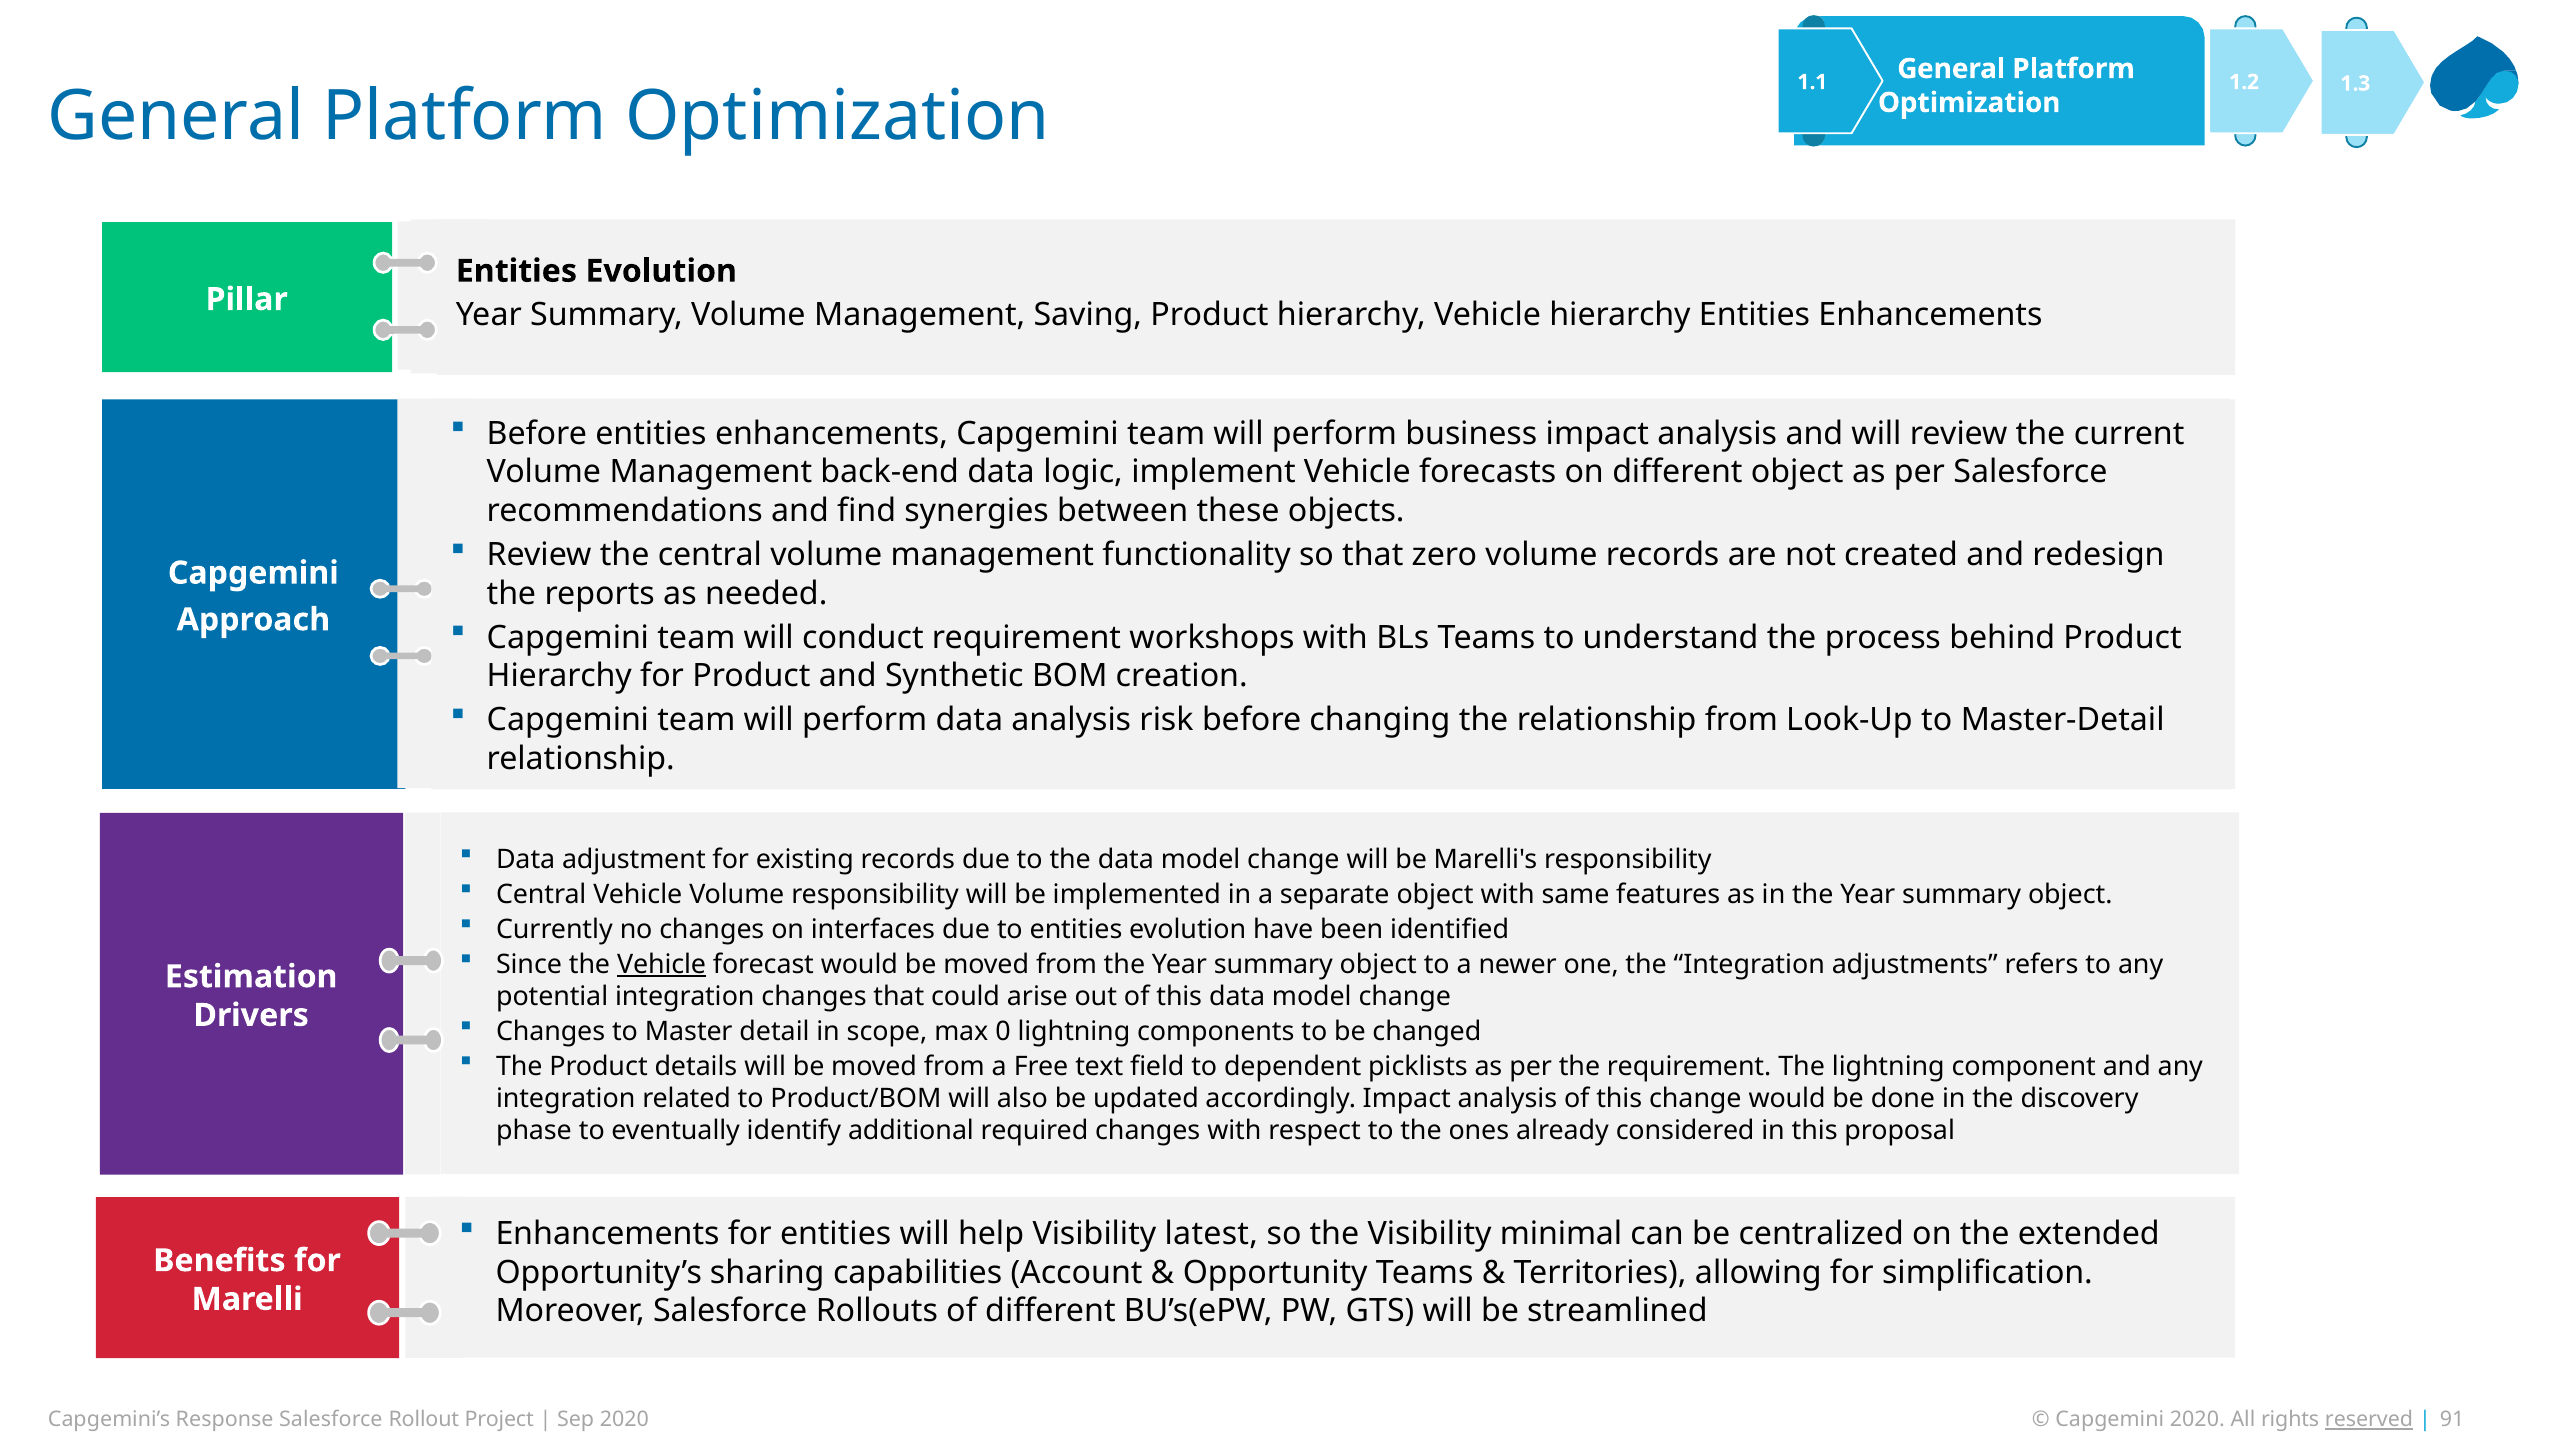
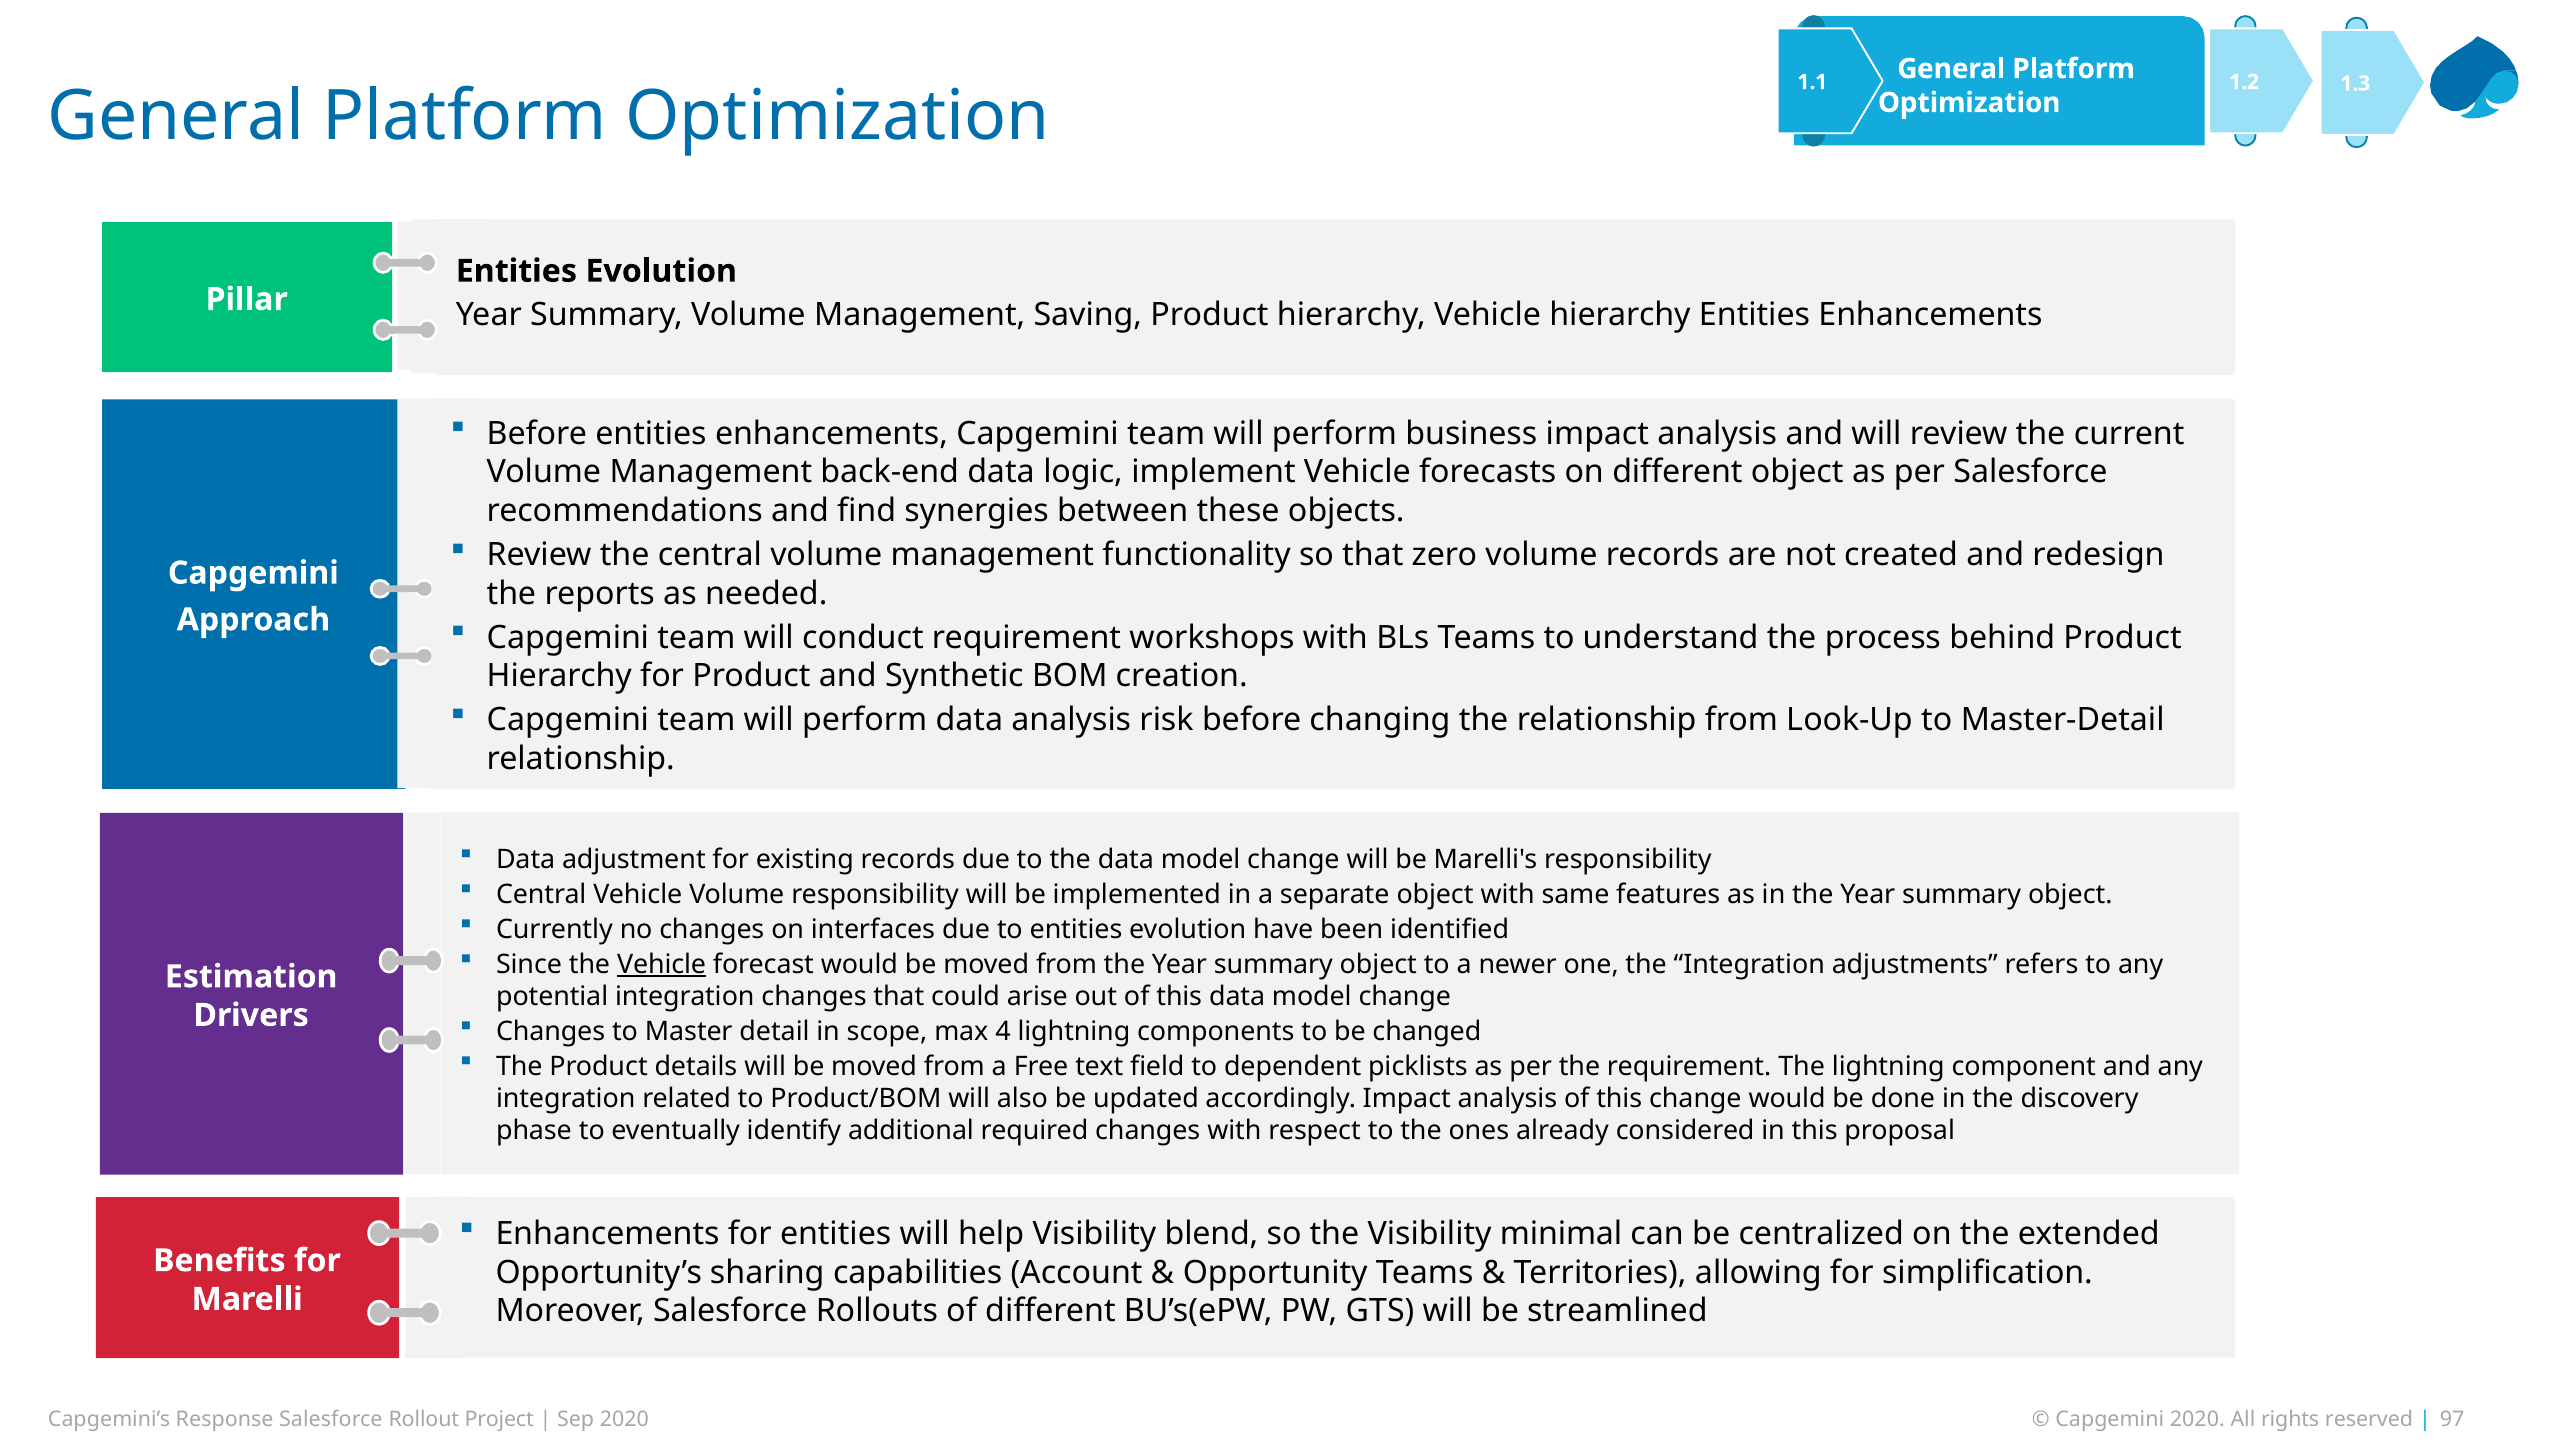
0: 0 -> 4
latest: latest -> blend
reserved underline: present -> none
91: 91 -> 97
